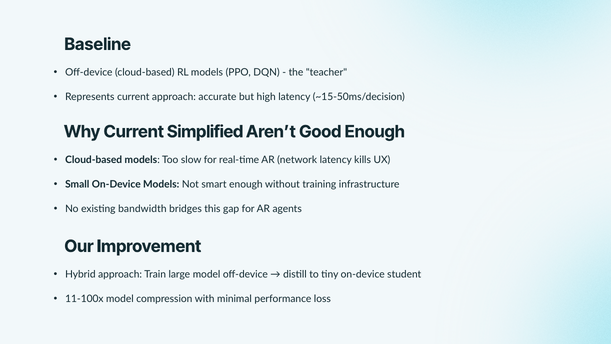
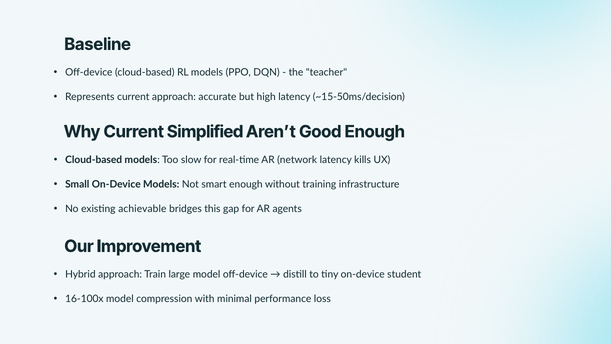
bandwidth: bandwidth -> achievable
11-100x: 11-100x -> 16-100x
